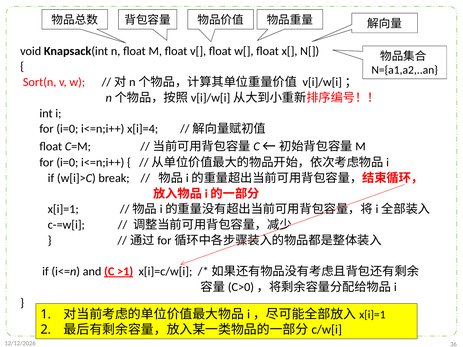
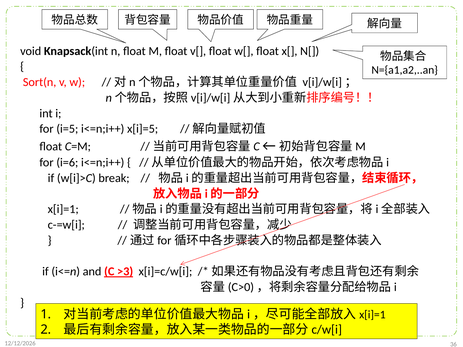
i=0 at (67, 129): i=0 -> i=5
x[i]=4: x[i]=4 -> x[i]=5
i=0 at (67, 163): i=0 -> i=6
>1: >1 -> >3
